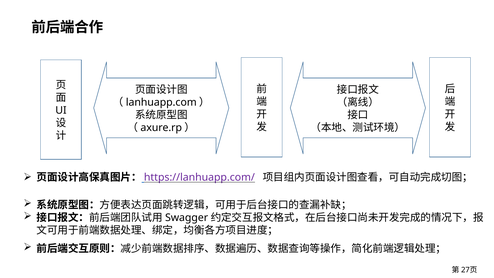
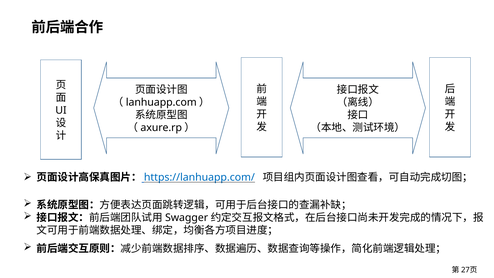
https://lanhuapp.com/ colour: purple -> blue
